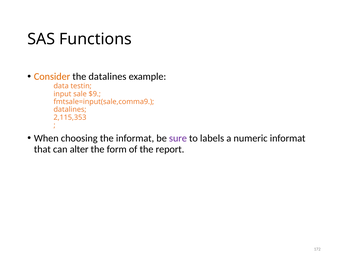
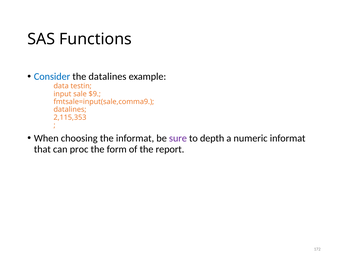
Consider colour: orange -> blue
labels: labels -> depth
alter: alter -> proc
